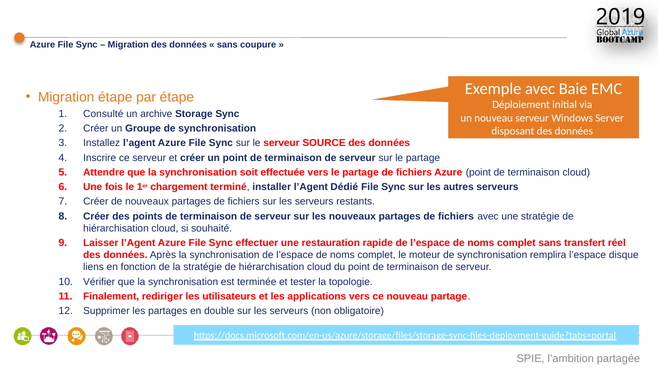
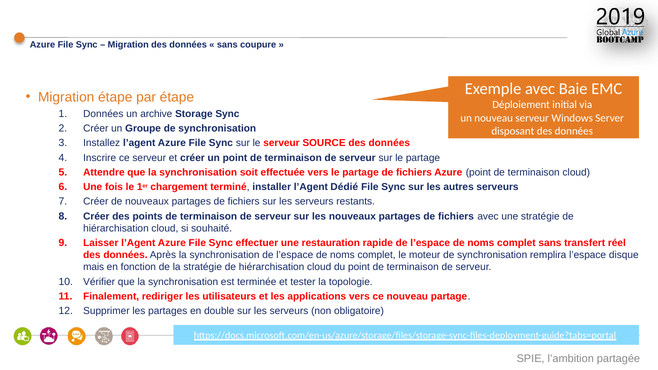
Consulté at (103, 114): Consulté -> Données
liens: liens -> mais
